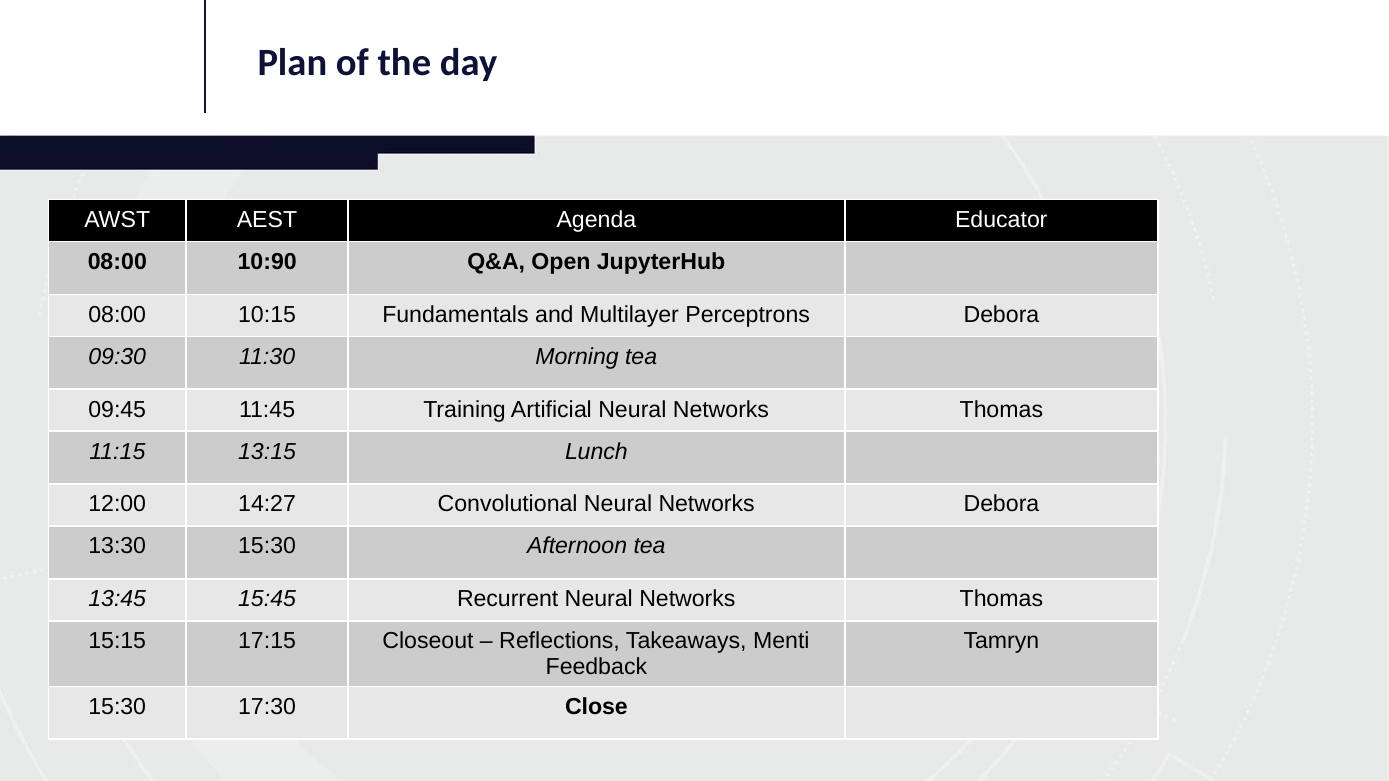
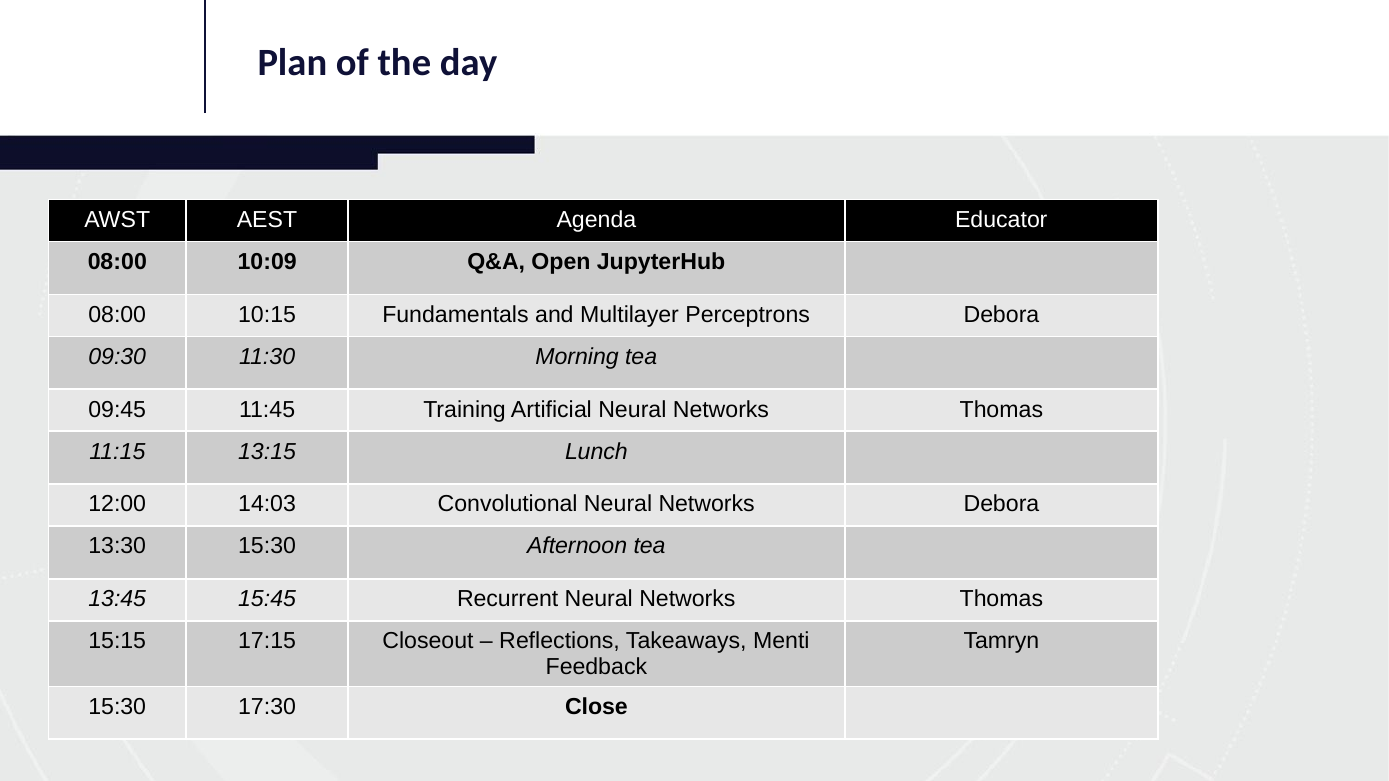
10:90: 10:90 -> 10:09
14:27: 14:27 -> 14:03
